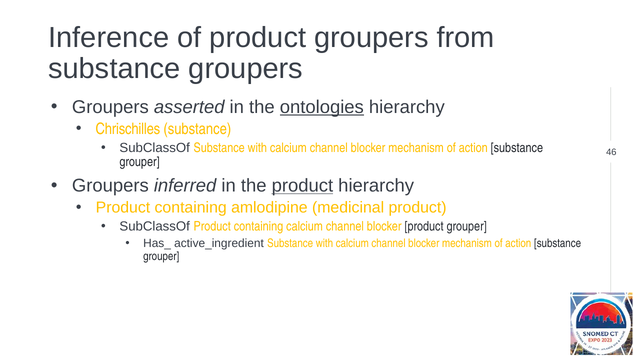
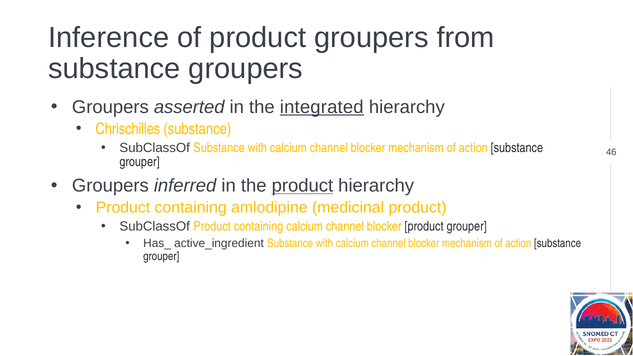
ontologies: ontologies -> integrated
